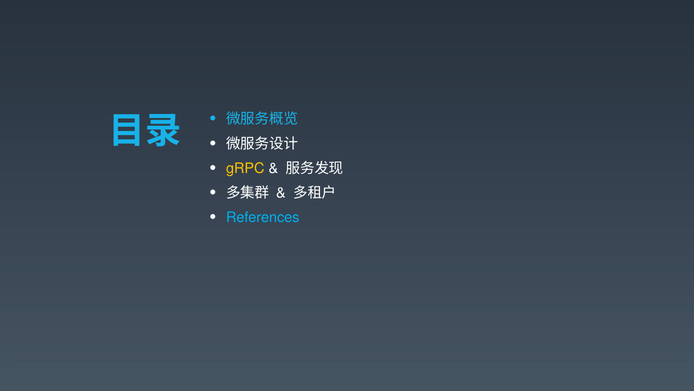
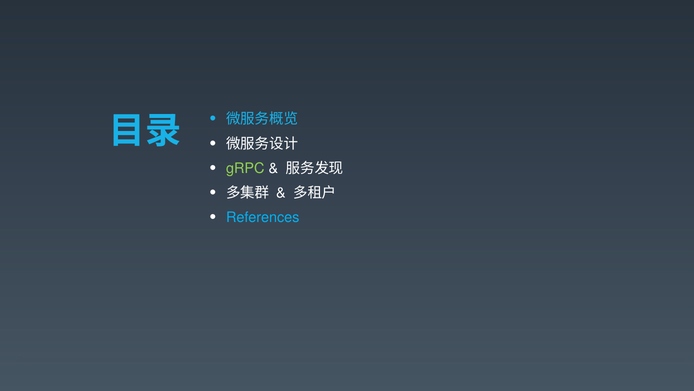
gRPC colour: yellow -> light green
